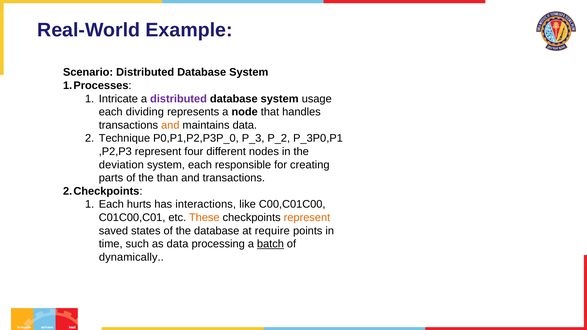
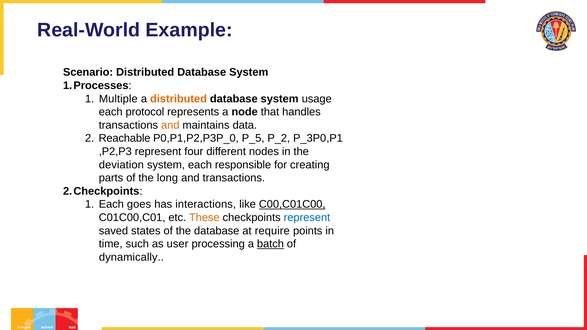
Intricate: Intricate -> Multiple
distributed at (179, 99) colour: purple -> orange
dividing: dividing -> protocol
Technique: Technique -> Reachable
P_3: P_3 -> P_5
than: than -> long
hurts: hurts -> goes
C00,C01C00 underline: none -> present
represent at (307, 218) colour: orange -> blue
as data: data -> user
